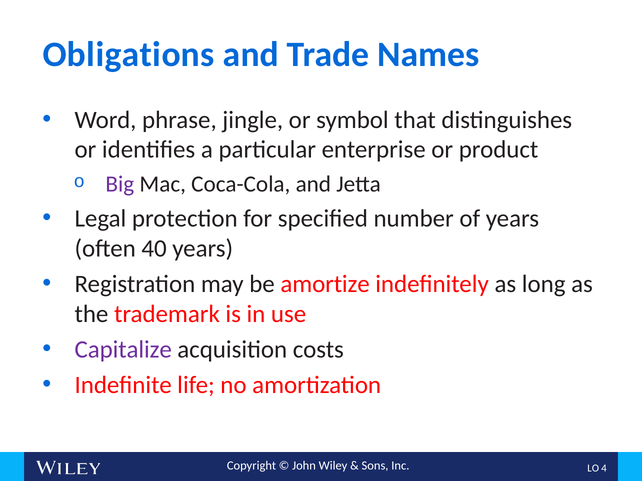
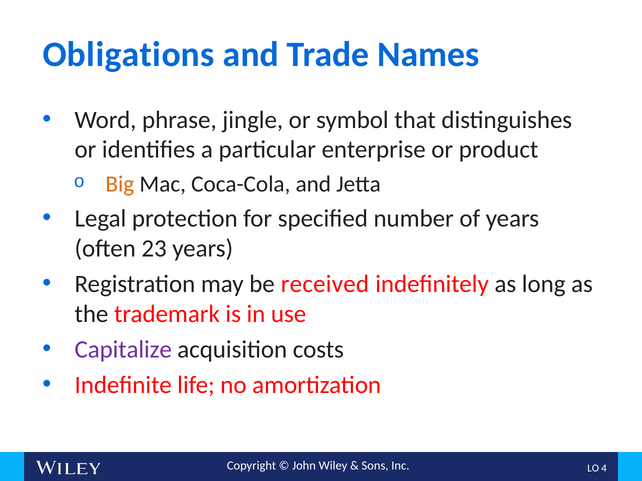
Big colour: purple -> orange
40: 40 -> 23
amortize: amortize -> received
